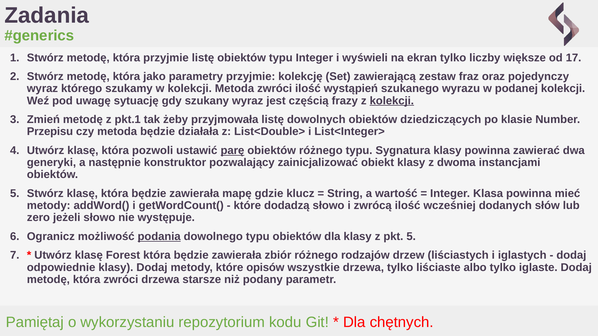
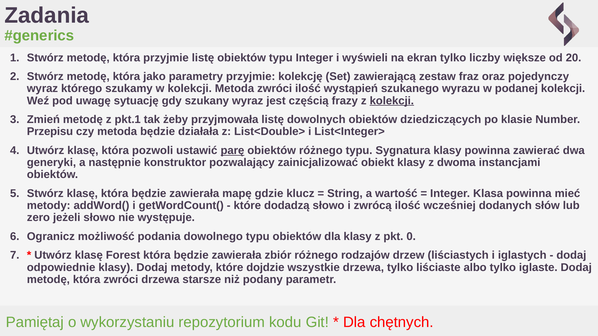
17: 17 -> 20
podania underline: present -> none
pkt 5: 5 -> 0
opisów: opisów -> dojdzie
